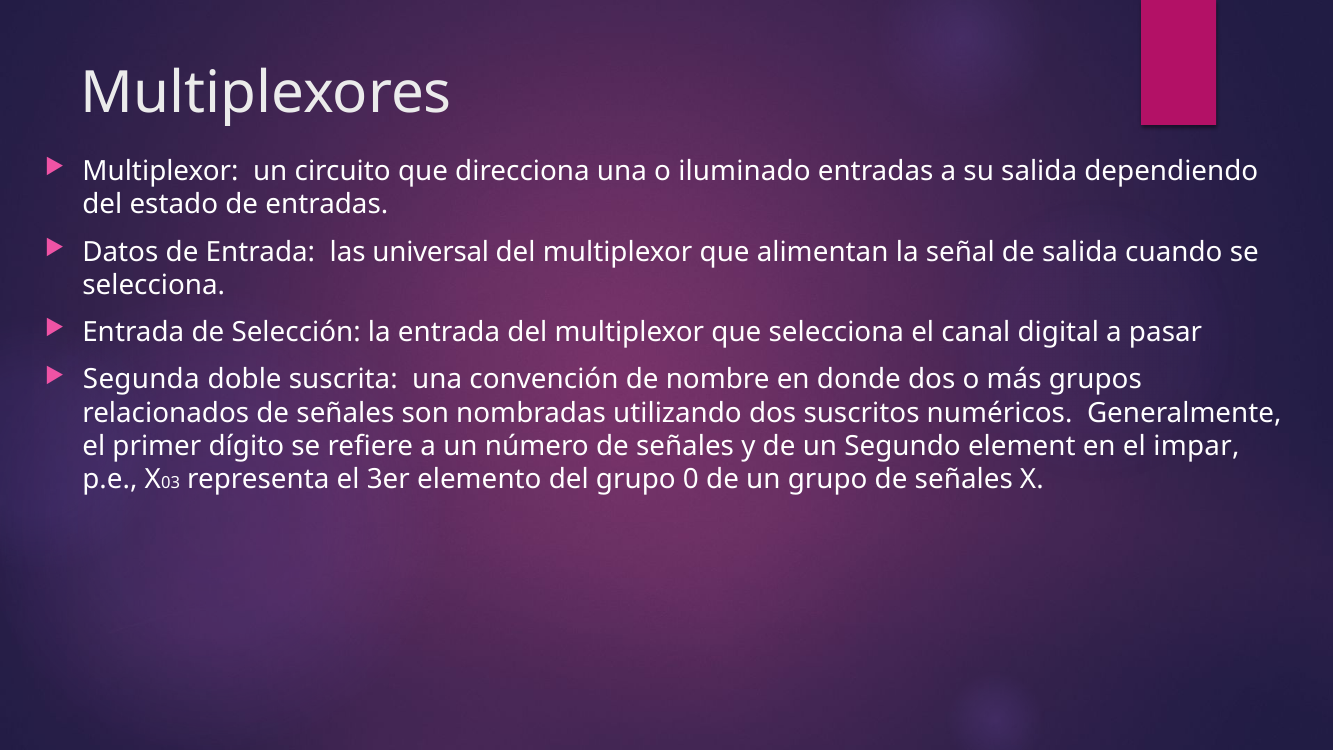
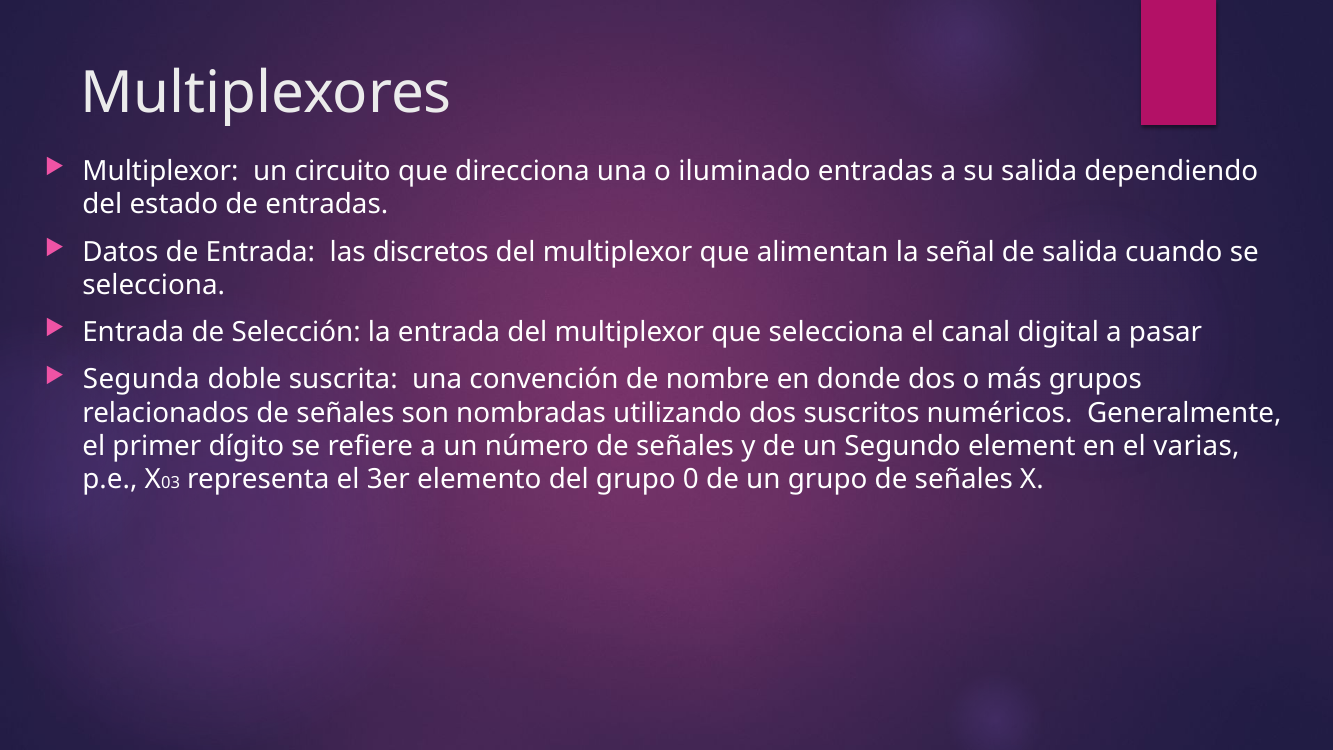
universal: universal -> discretos
impar: impar -> varias
